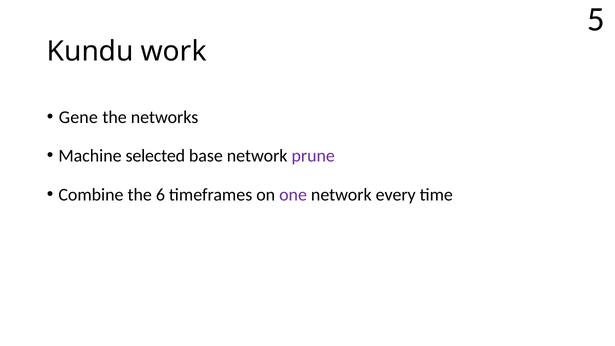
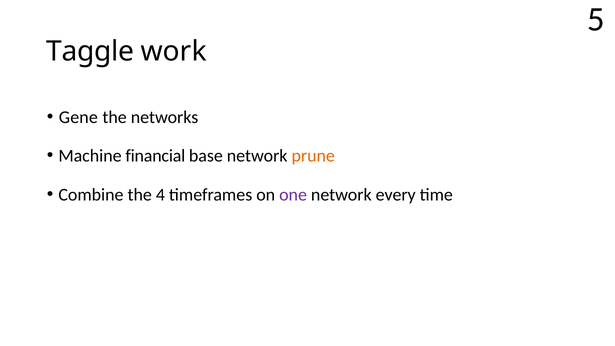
Kundu: Kundu -> Taggle
selected: selected -> financial
prune colour: purple -> orange
6: 6 -> 4
